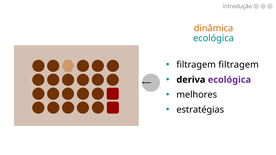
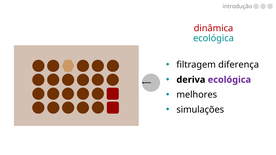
dinâmica colour: orange -> red
filtragem filtragem: filtragem -> diferença
estratégias: estratégias -> simulações
